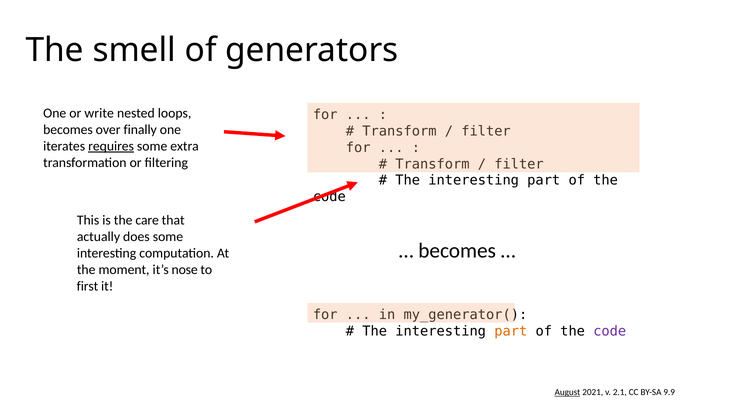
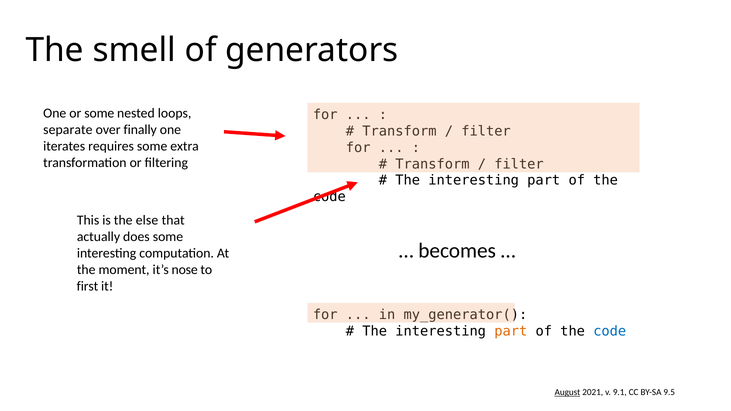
or write: write -> some
becomes at (68, 130): becomes -> separate
requires underline: present -> none
care: care -> else
code at (610, 331) colour: purple -> blue
2.1: 2.1 -> 9.1
9.9: 9.9 -> 9.5
